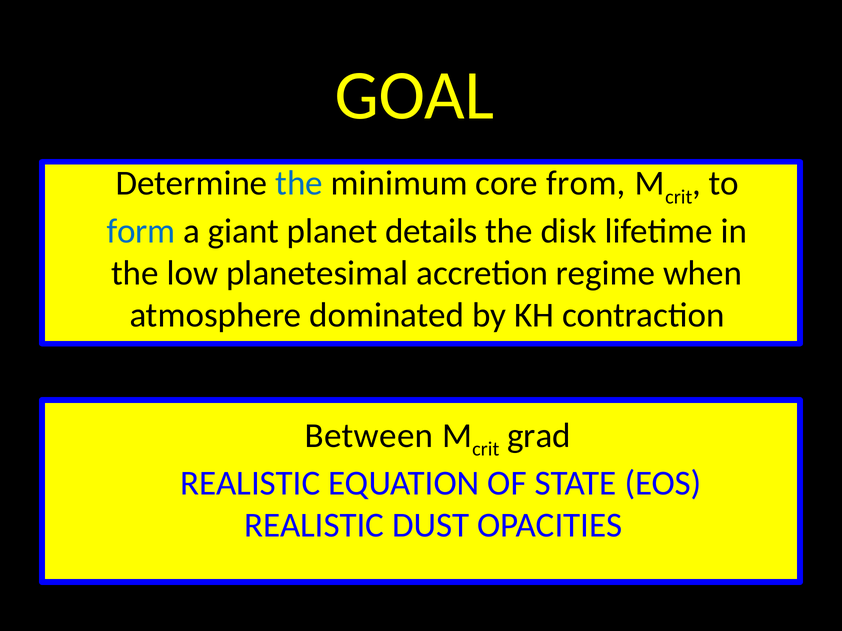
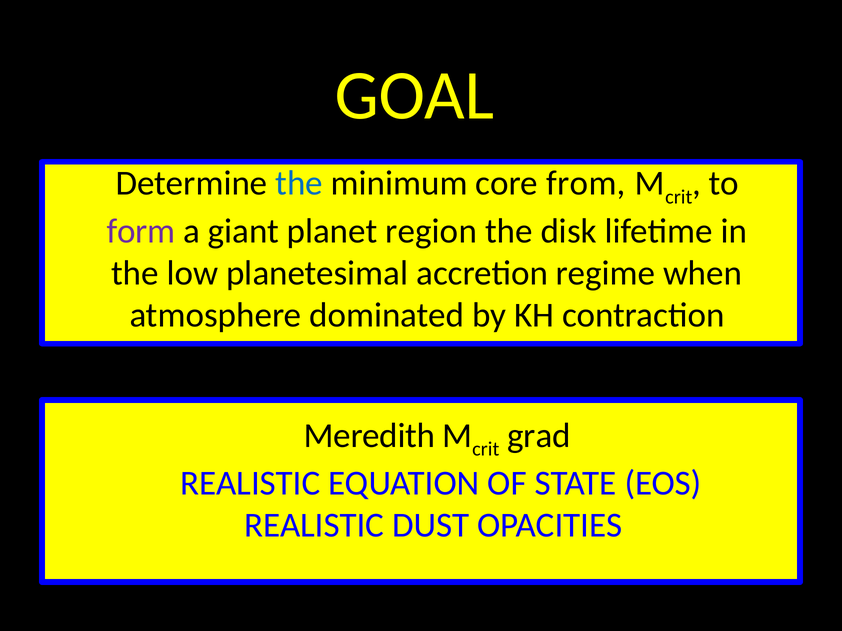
form colour: blue -> purple
details: details -> region
Between: Between -> Meredith
